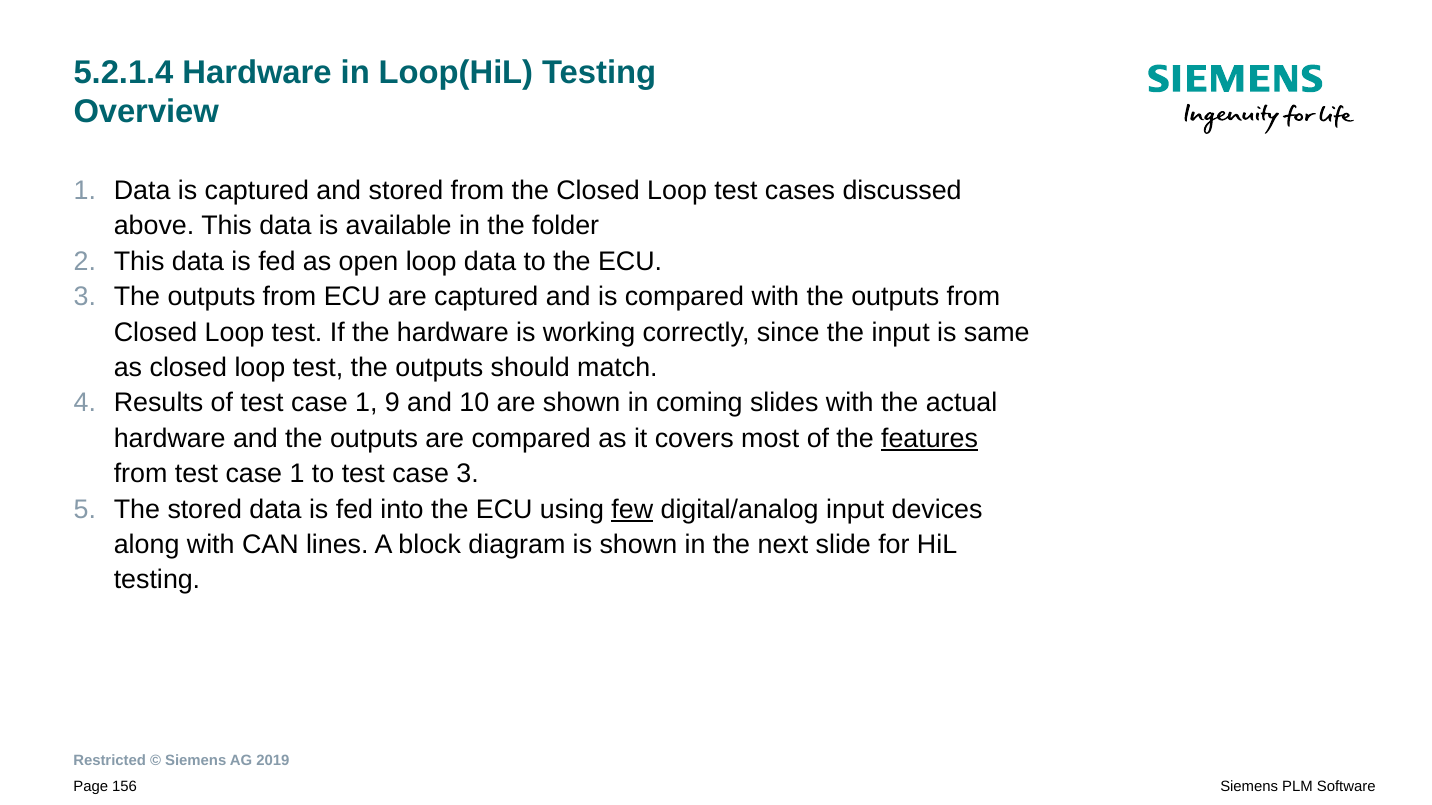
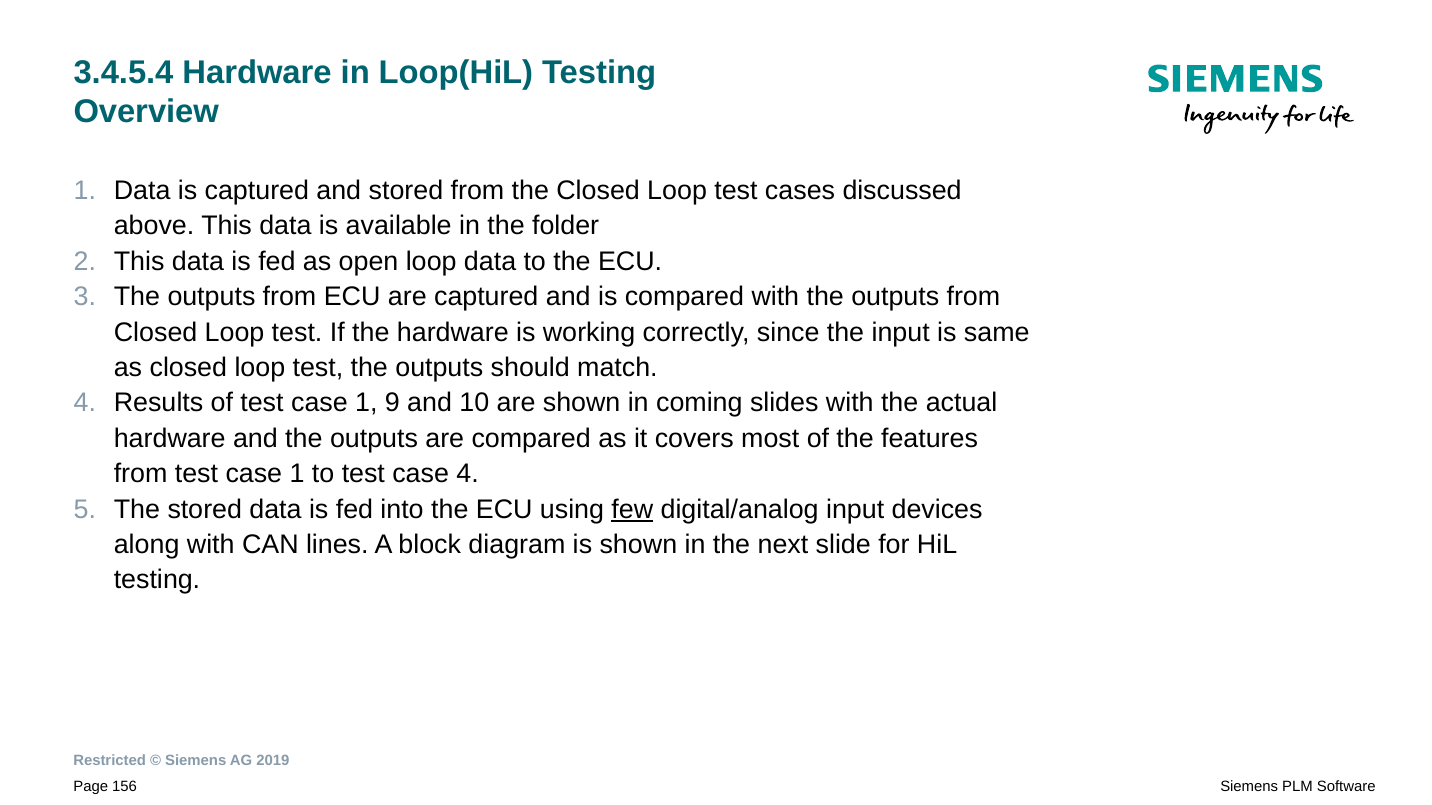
5.2.1.4: 5.2.1.4 -> 3.4.5.4
features underline: present -> none
case 3: 3 -> 4
